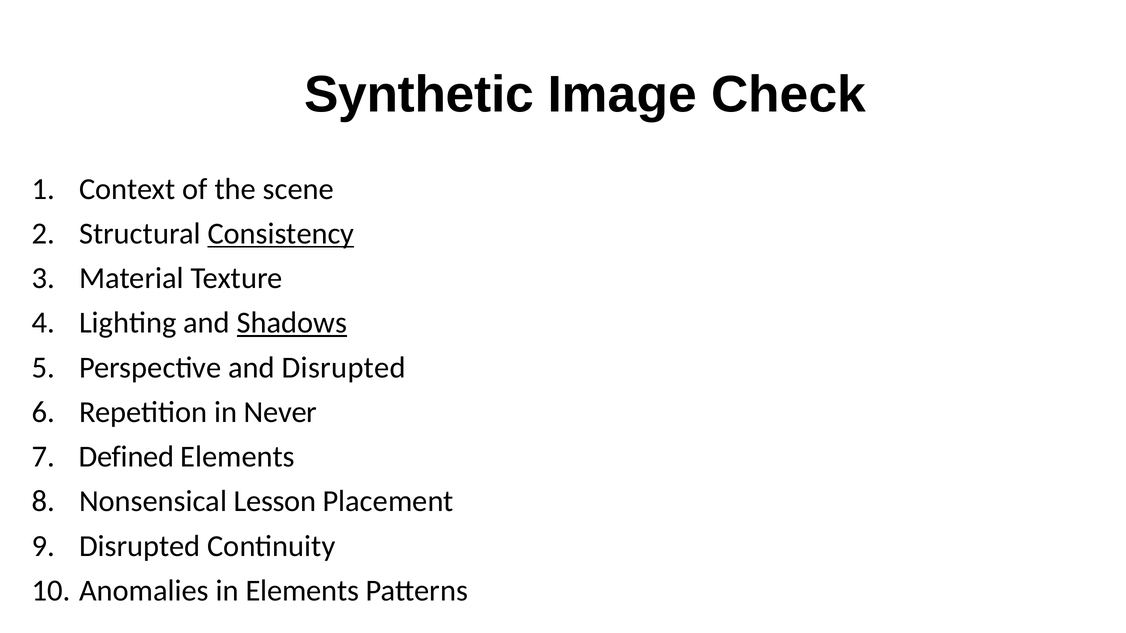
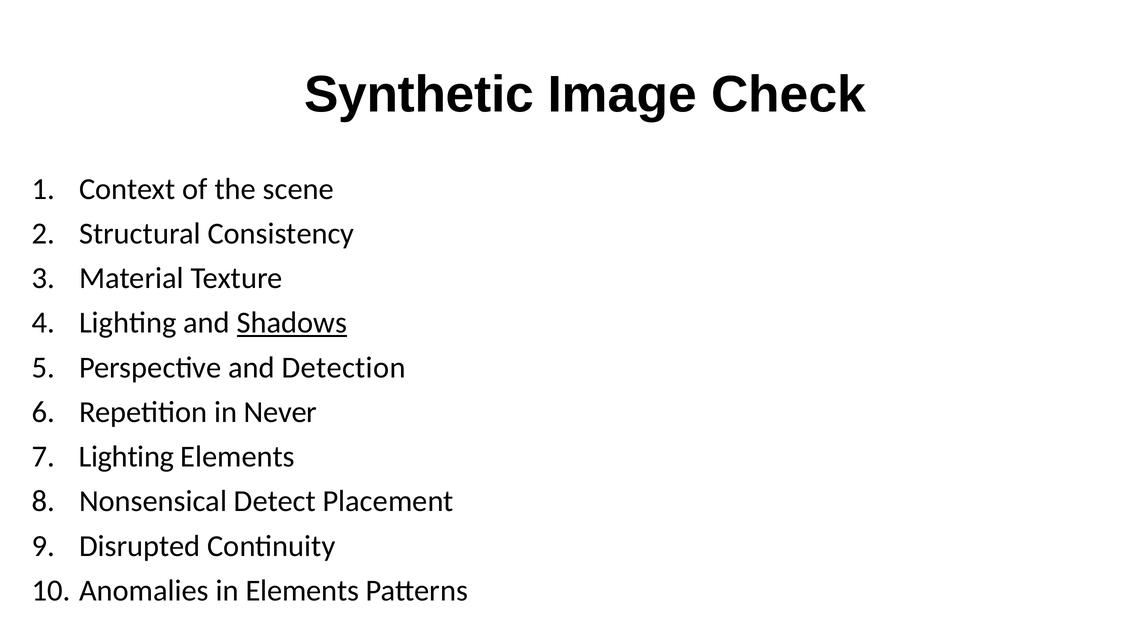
Consistency underline: present -> none
and Disrupted: Disrupted -> Detection
Defined at (126, 457): Defined -> Lighting
Lesson: Lesson -> Detect
